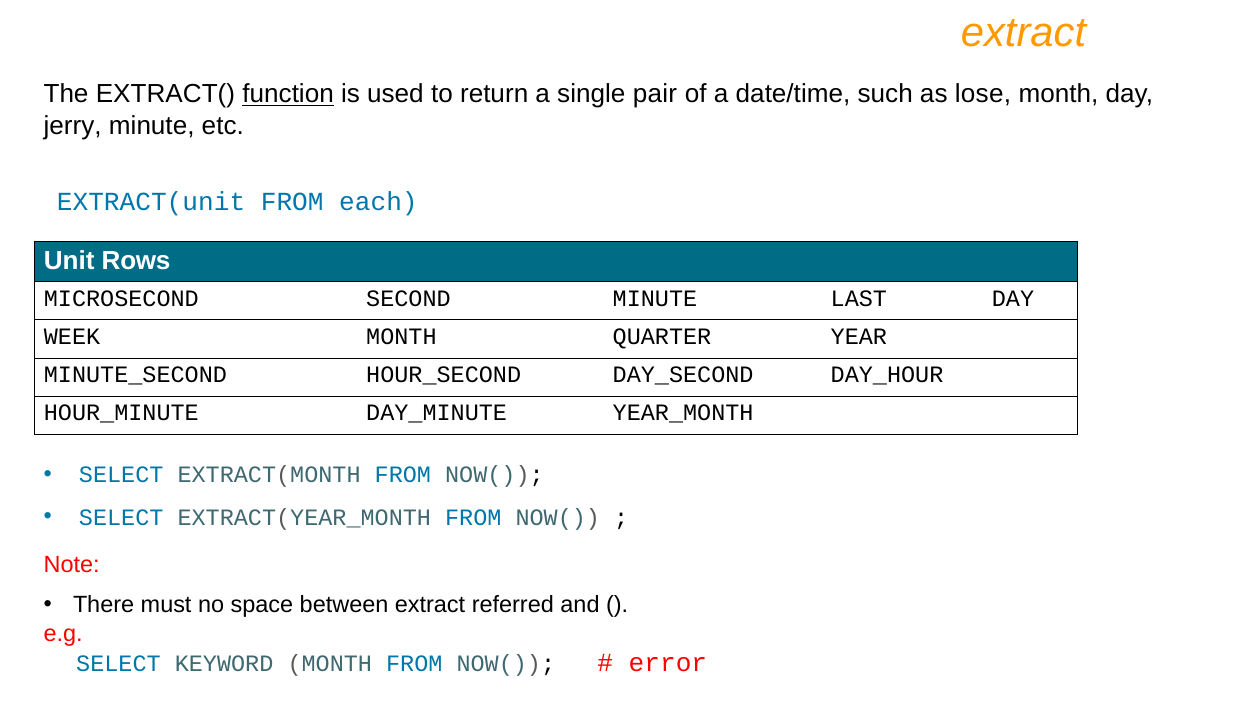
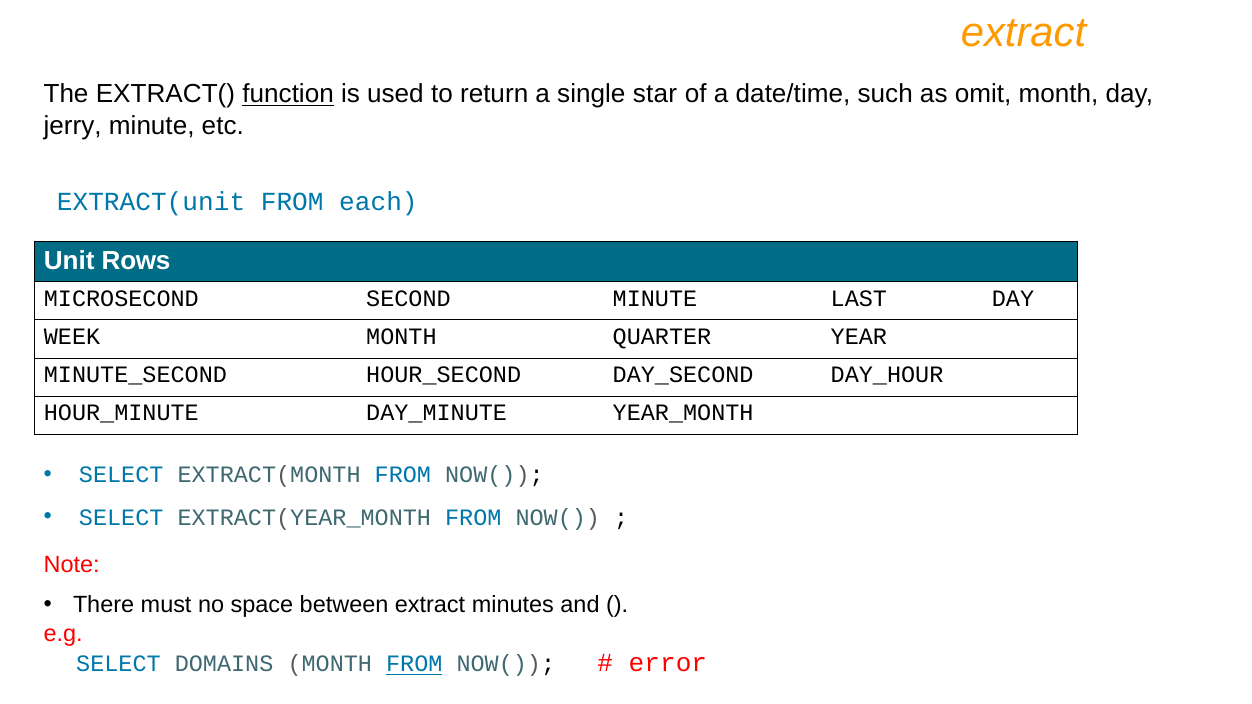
pair: pair -> star
lose: lose -> omit
referred: referred -> minutes
KEYWORD: KEYWORD -> DOMAINS
FROM at (414, 664) underline: none -> present
